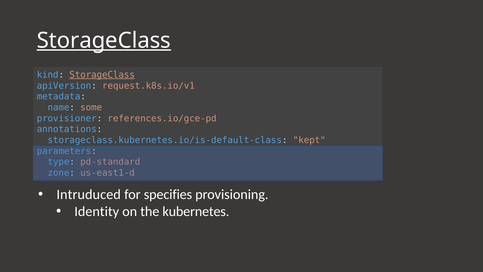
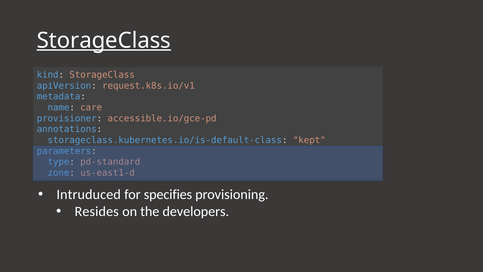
StorageClass at (102, 75) underline: present -> none
some: some -> care
references.io/gce-pd: references.io/gce-pd -> accessible.io/gce-pd
Identity: Identity -> Resides
kubernetes: kubernetes -> developers
